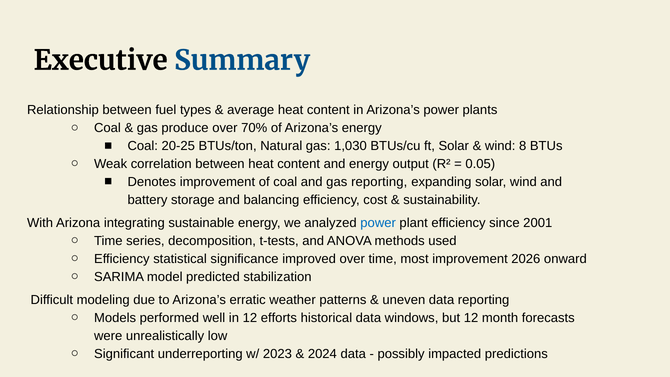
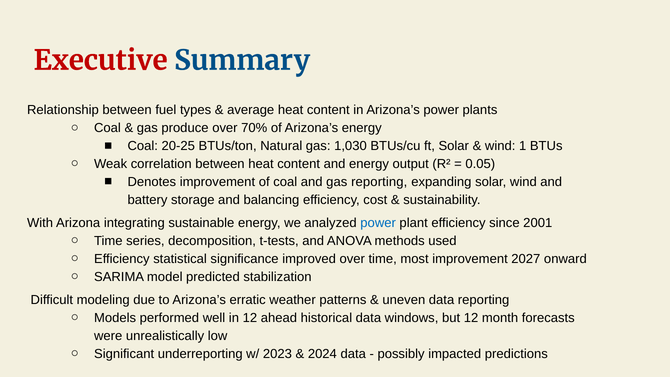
Executive colour: black -> red
8: 8 -> 1
2026: 2026 -> 2027
efforts: efforts -> ahead
